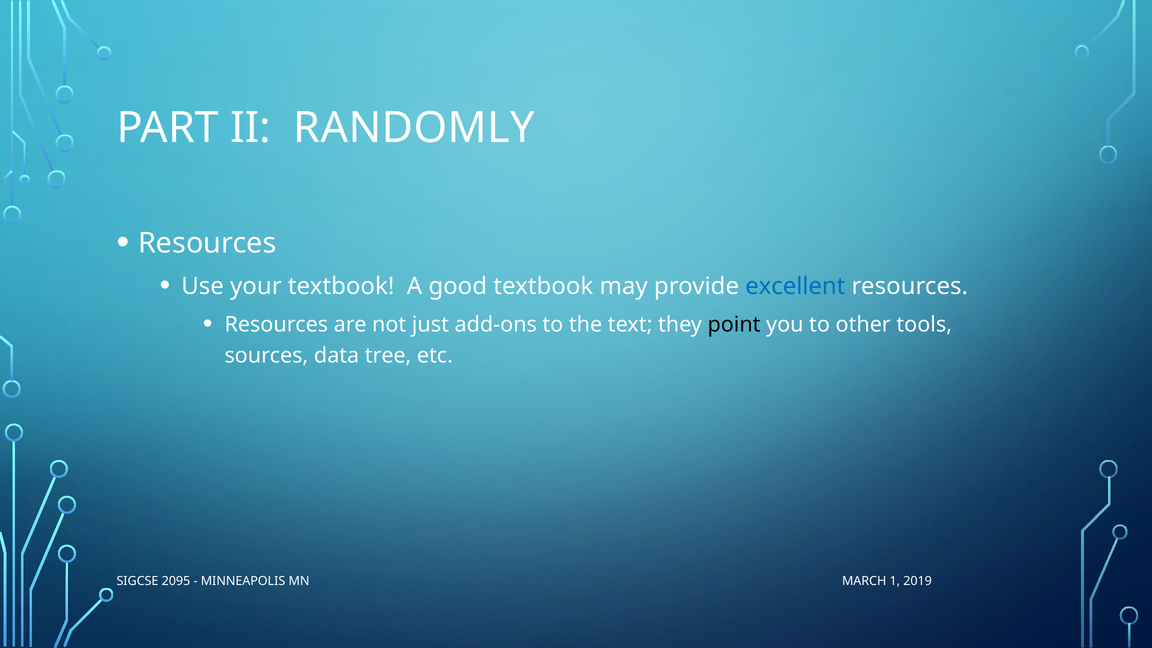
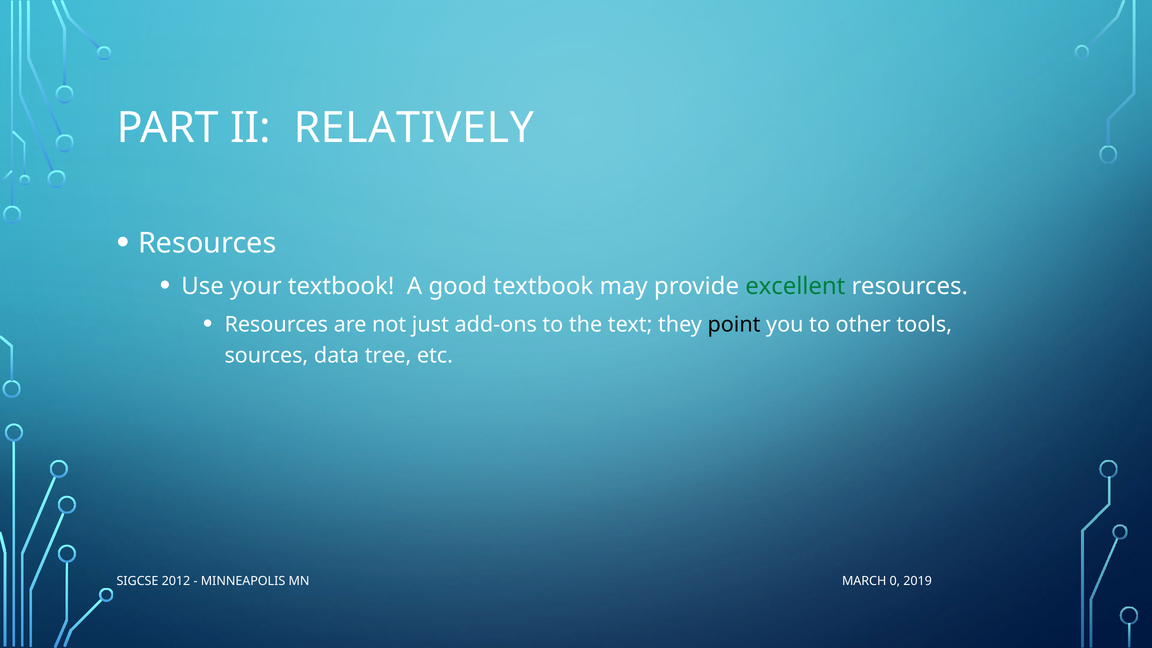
RANDOMLY: RANDOMLY -> RELATIVELY
excellent colour: blue -> green
2095: 2095 -> 2012
1: 1 -> 0
